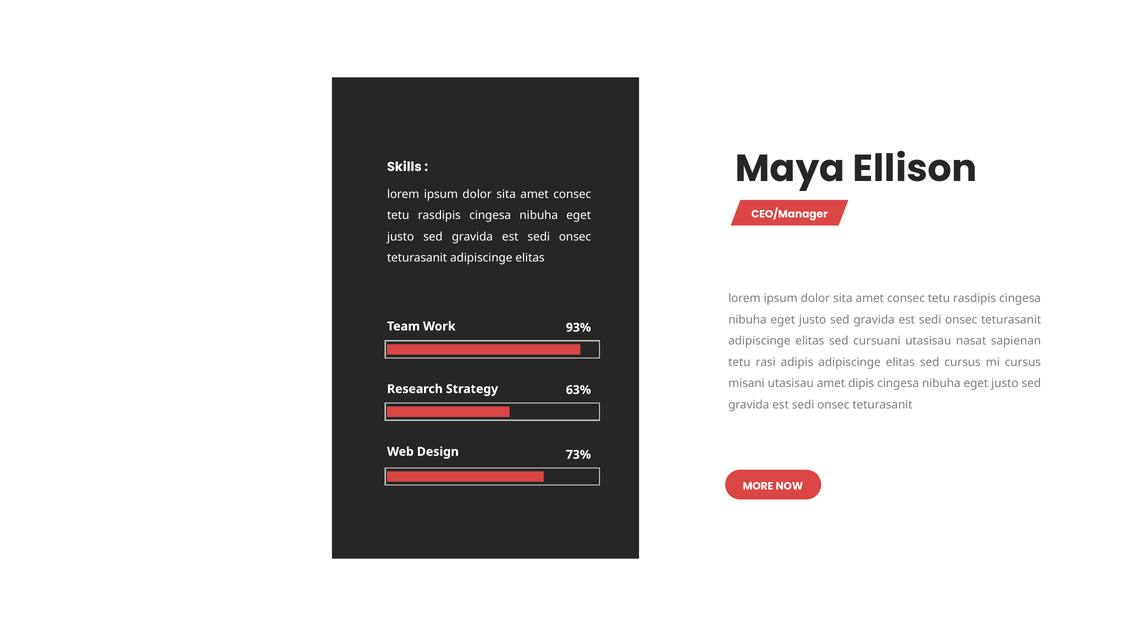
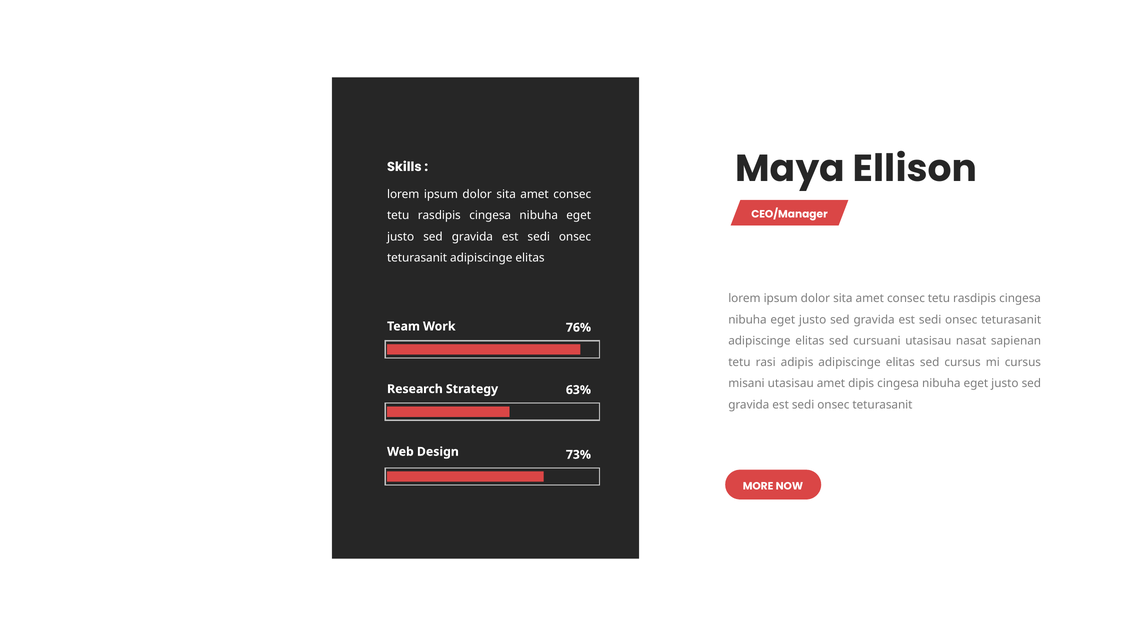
93%: 93% -> 76%
